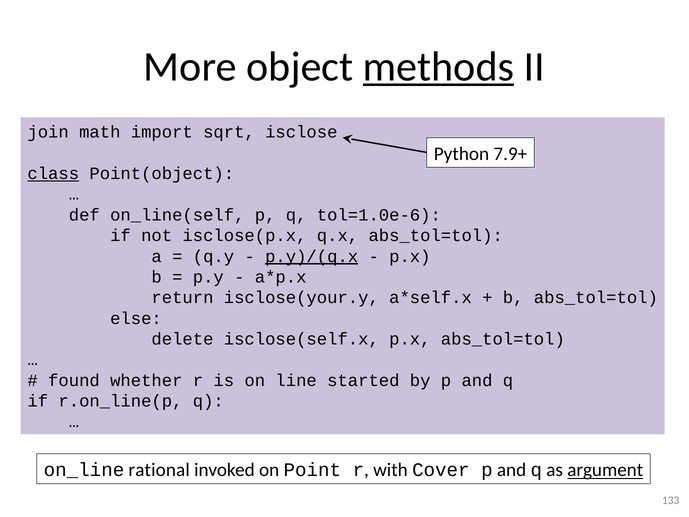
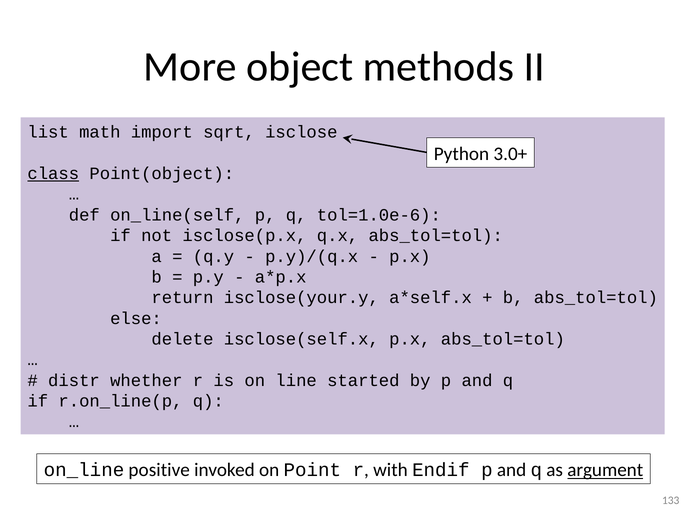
methods underline: present -> none
join: join -> list
7.9+: 7.9+ -> 3.0+
p.y)/(q.x underline: present -> none
found: found -> distr
rational: rational -> positive
Cover: Cover -> Endif
